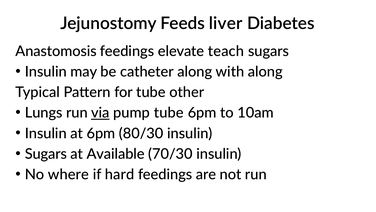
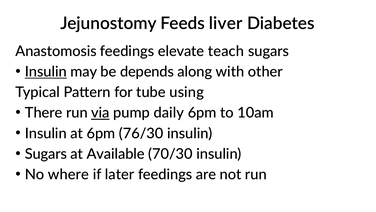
Insulin at (46, 72) underline: none -> present
catheter: catheter -> depends
with along: along -> other
other: other -> using
Lungs: Lungs -> There
pump tube: tube -> daily
80/30: 80/30 -> 76/30
hard: hard -> later
